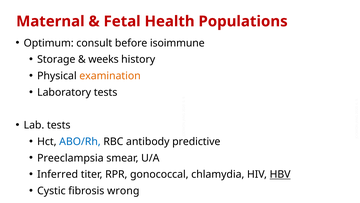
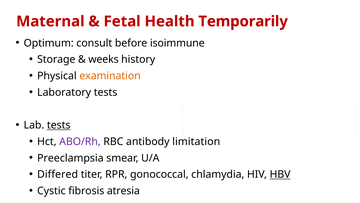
Populations: Populations -> Temporarily
tests at (59, 125) underline: none -> present
ABO/Rh colour: blue -> purple
predictive: predictive -> limitation
Inferred: Inferred -> Differed
wrong: wrong -> atresia
